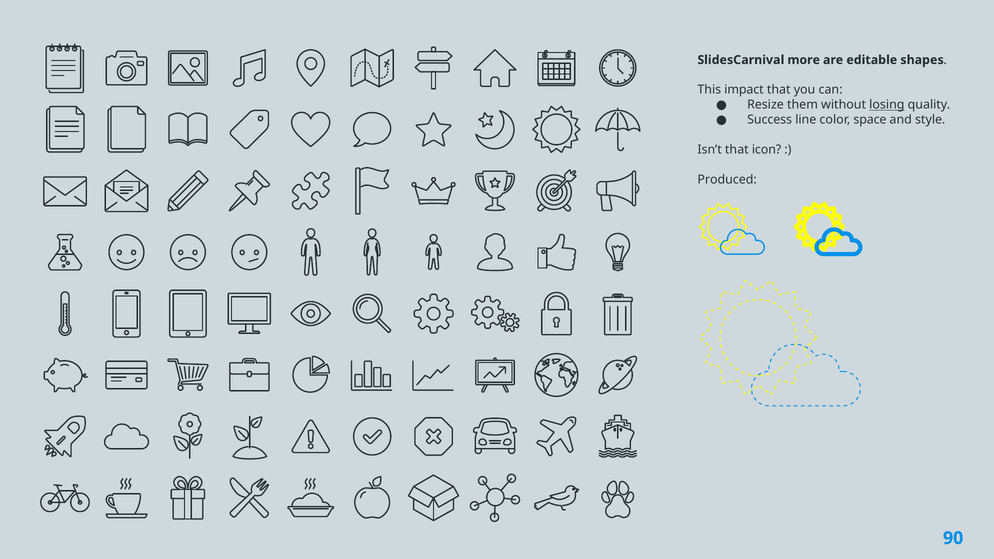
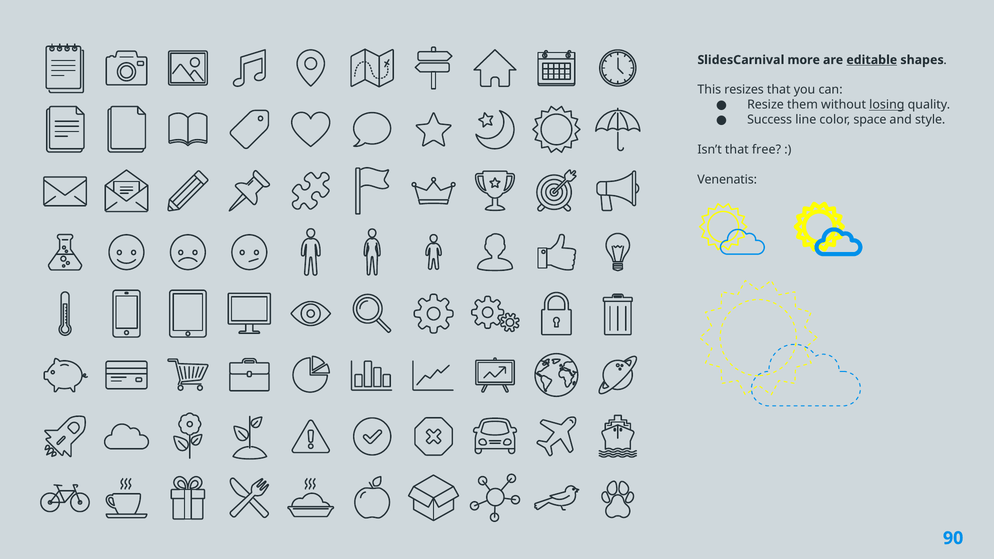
editable underline: none -> present
impact: impact -> resizes
icon: icon -> free
Produced: Produced -> Venenatis
